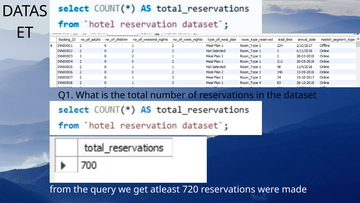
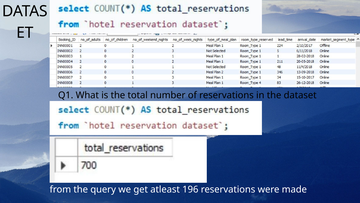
720: 720 -> 196
